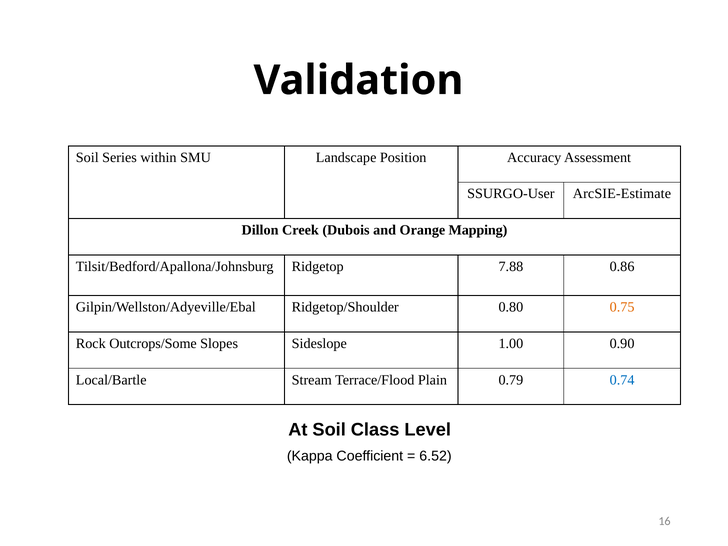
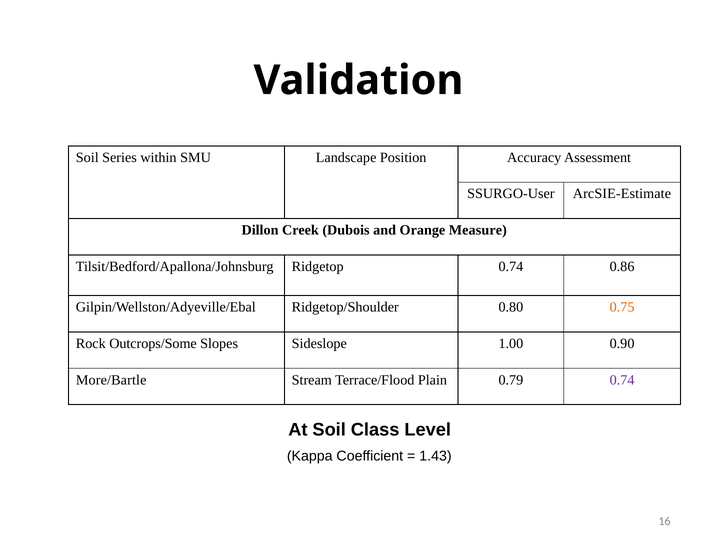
Mapping: Mapping -> Measure
Ridgetop 7.88: 7.88 -> 0.74
Local/Bartle: Local/Bartle -> More/Bartle
0.74 at (622, 380) colour: blue -> purple
6.52: 6.52 -> 1.43
